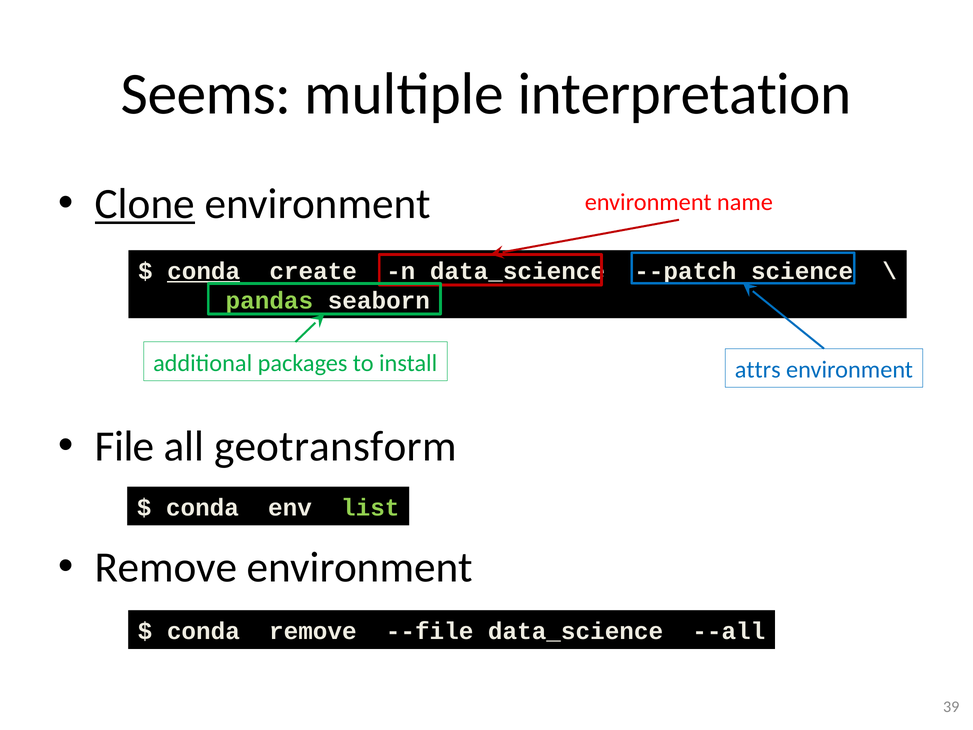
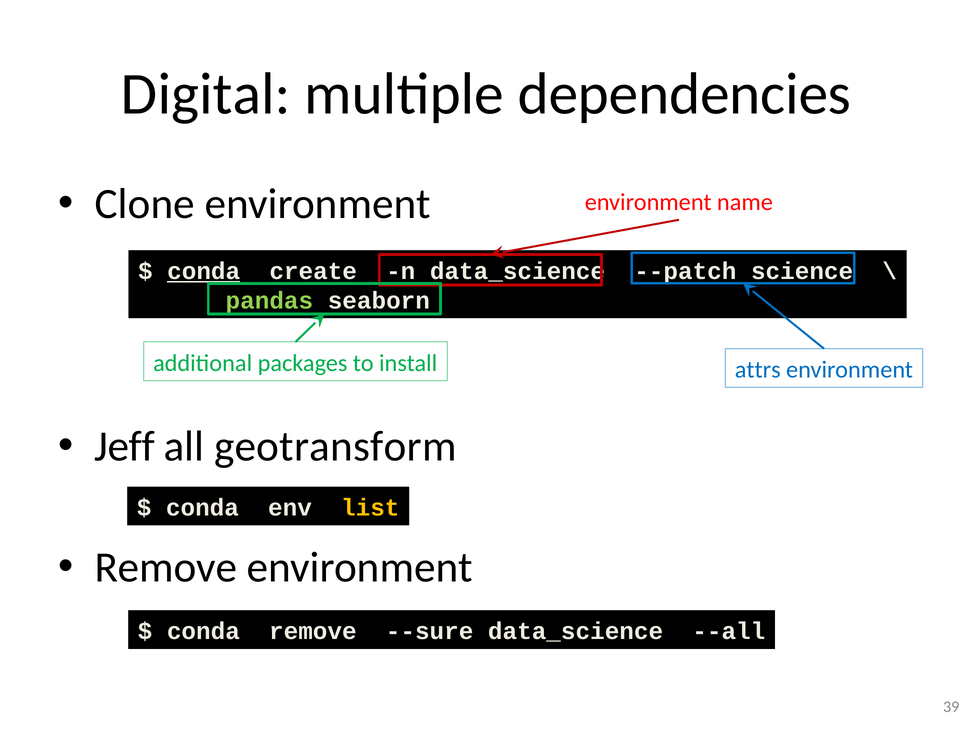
Seems: Seems -> Digital
interpretation: interpretation -> dependencies
Clone underline: present -> none
File: File -> Jeff
list colour: light green -> yellow
--file: --file -> --sure
